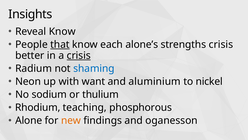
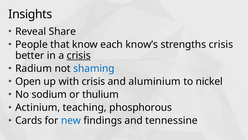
Reveal Know: Know -> Share
that underline: present -> none
alone’s: alone’s -> know’s
Neon: Neon -> Open
with want: want -> crisis
Rhodium: Rhodium -> Actinium
Alone: Alone -> Cards
new colour: orange -> blue
oganesson: oganesson -> tennessine
